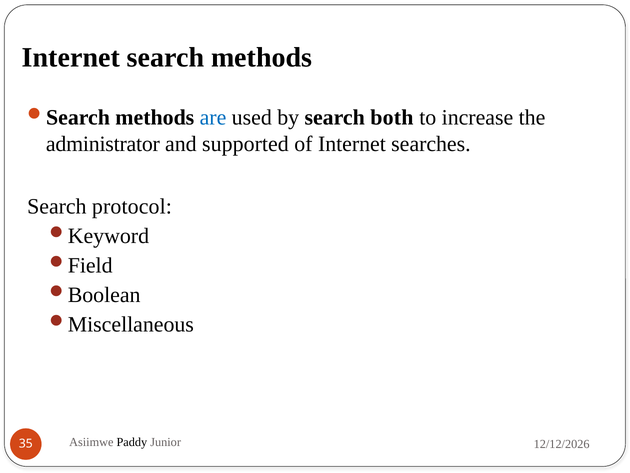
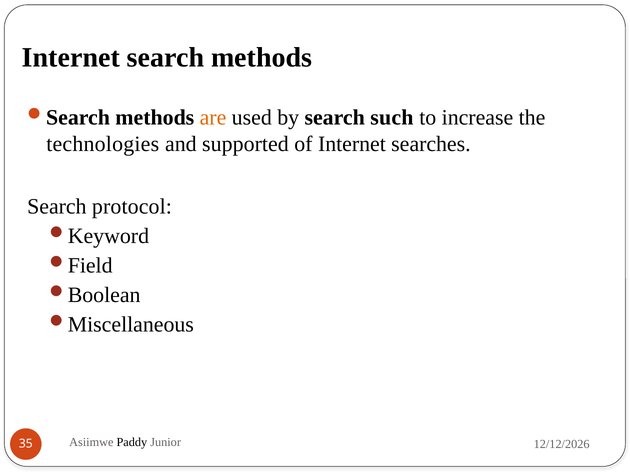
are colour: blue -> orange
both: both -> such
administrator: administrator -> technologies
